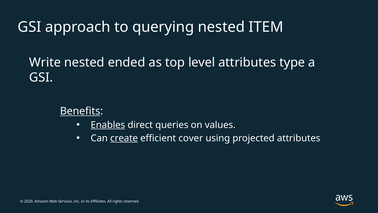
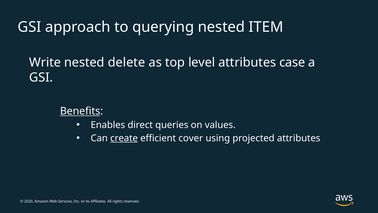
ended: ended -> delete
type: type -> case
Enables underline: present -> none
